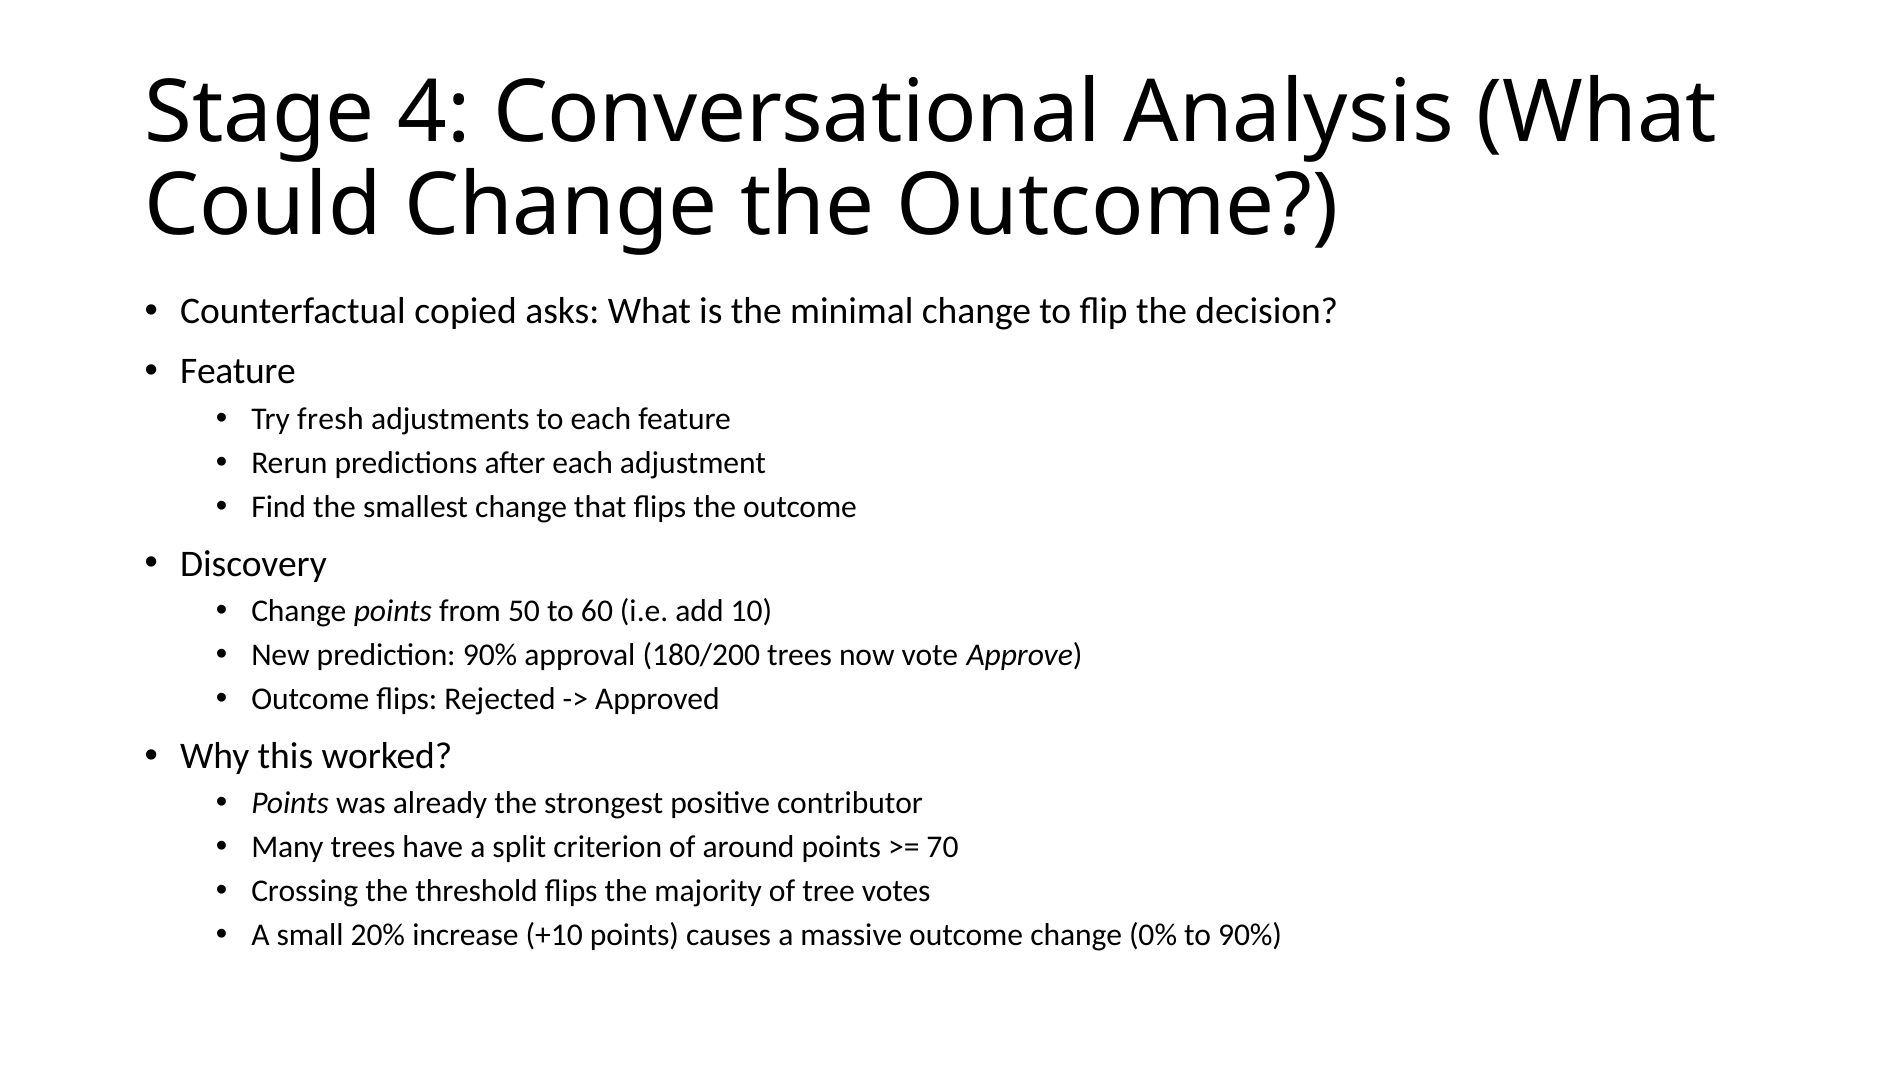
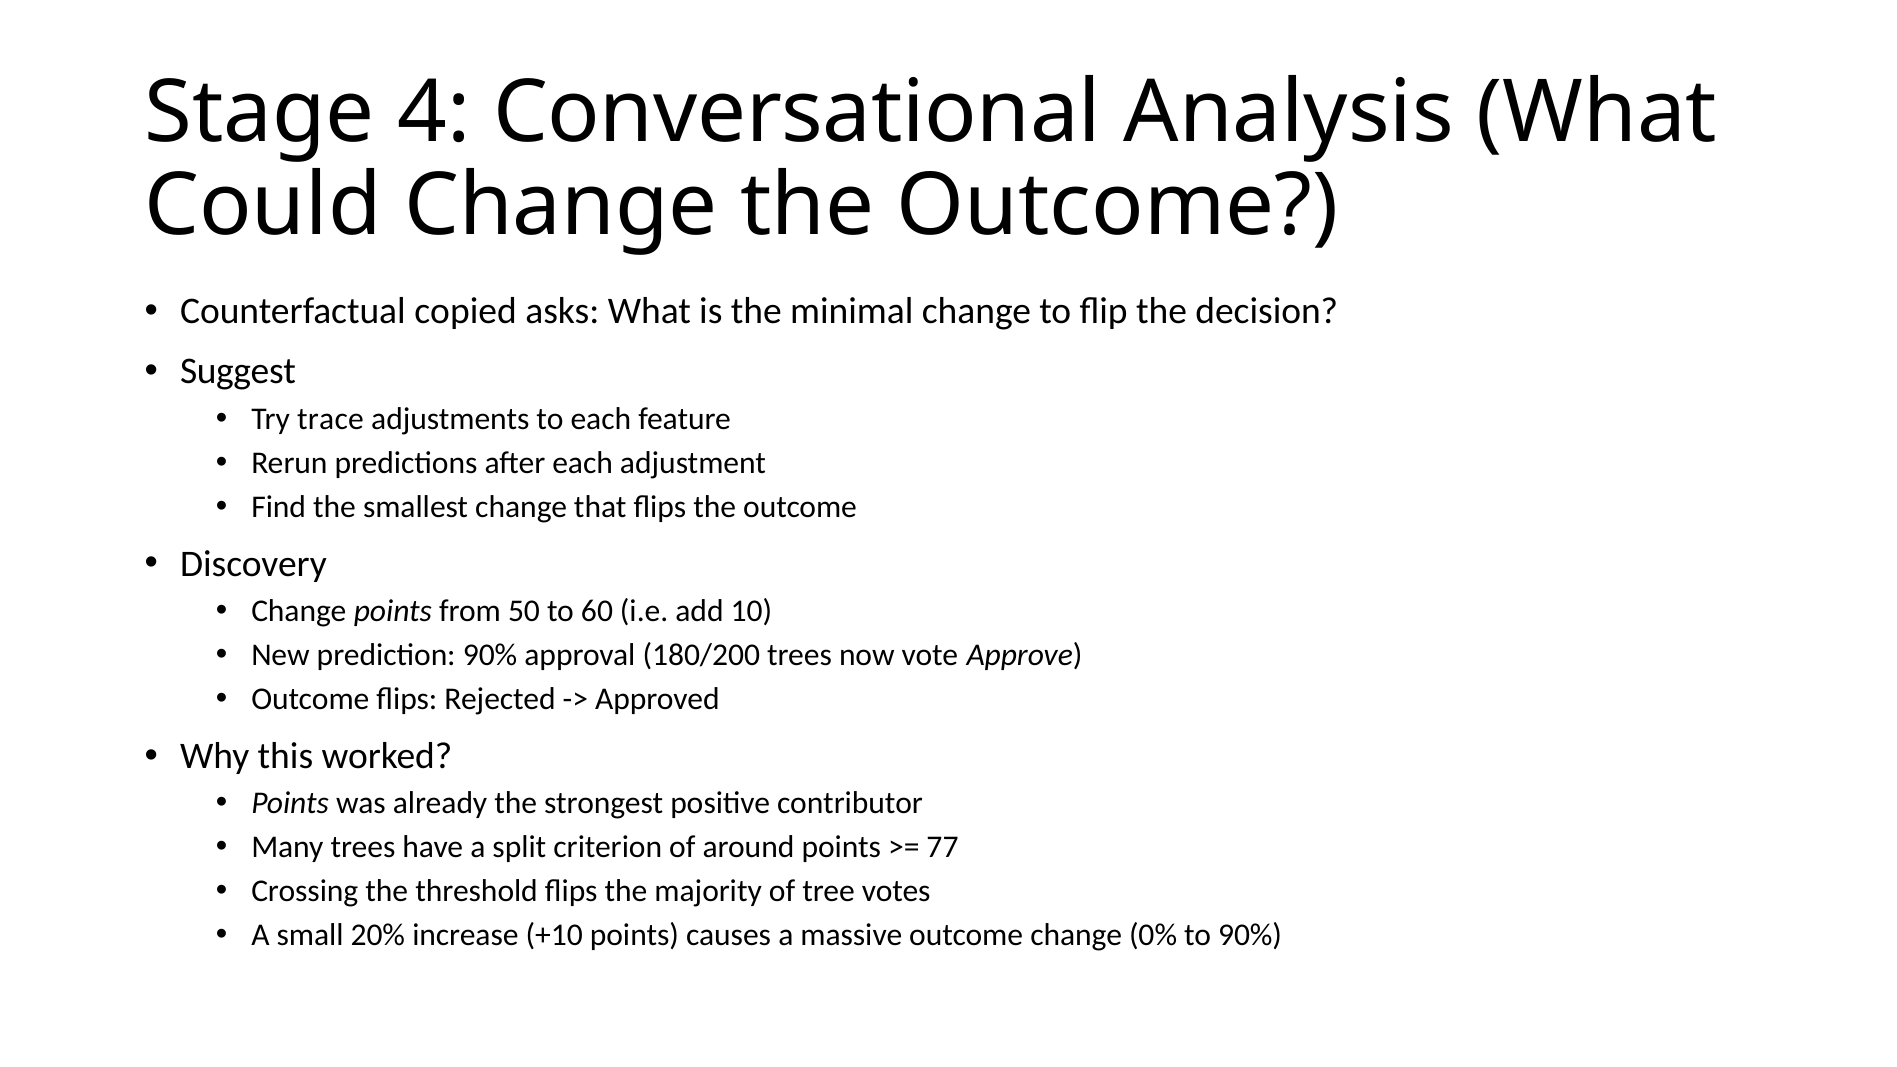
Feature at (238, 372): Feature -> Suggest
fresh: fresh -> trace
70: 70 -> 77
